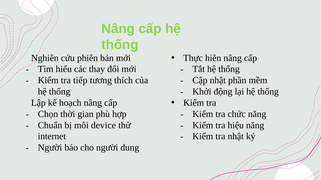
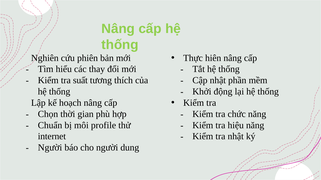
tiếp: tiếp -> suất
device: device -> profile
